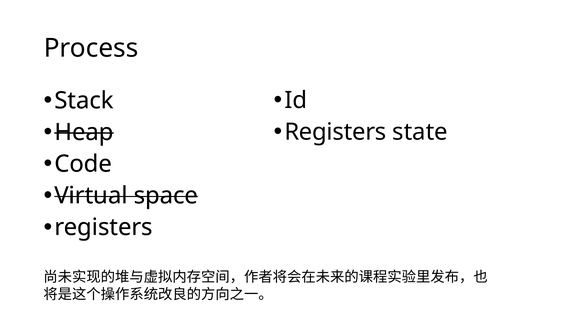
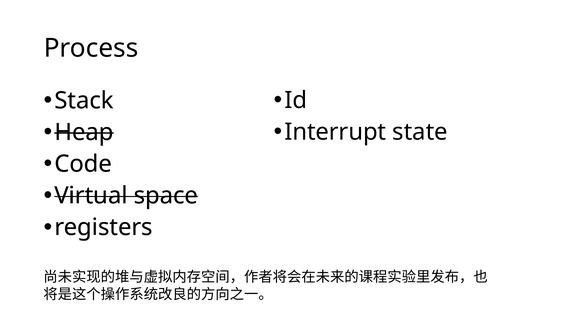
Registers at (335, 132): Registers -> Interrupt
